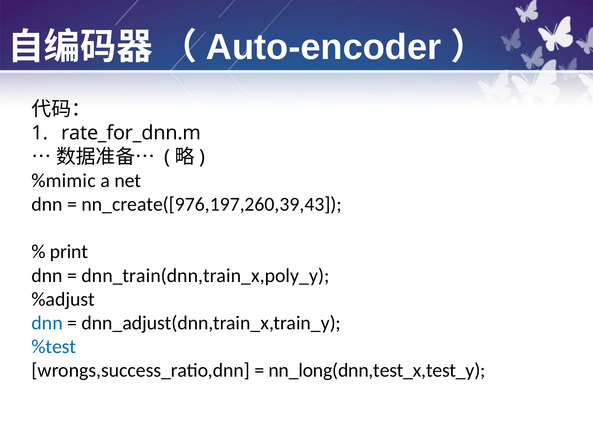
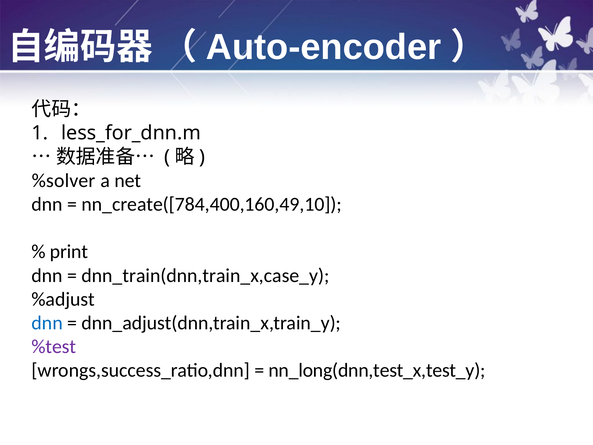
rate_for_dnn.m: rate_for_dnn.m -> less_for_dnn.m
%mimic: %mimic -> %solver
nn_create([976,197,260,39,43: nn_create([976,197,260,39,43 -> nn_create([784,400,160,49,10
dnn_train(dnn,train_x,poly_y: dnn_train(dnn,train_x,poly_y -> dnn_train(dnn,train_x,case_y
%test colour: blue -> purple
